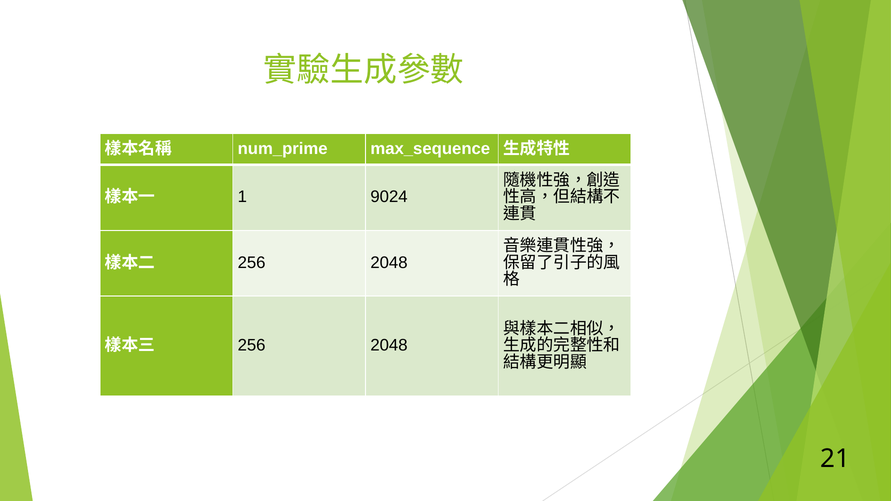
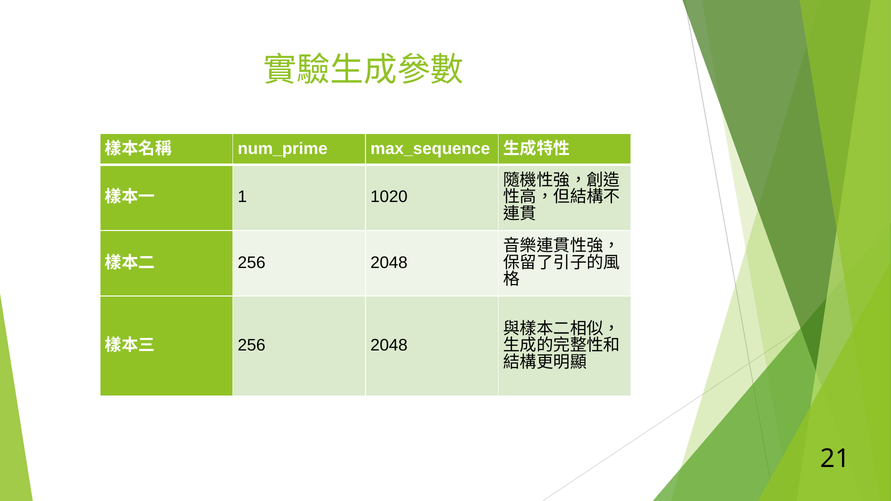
9024: 9024 -> 1020
